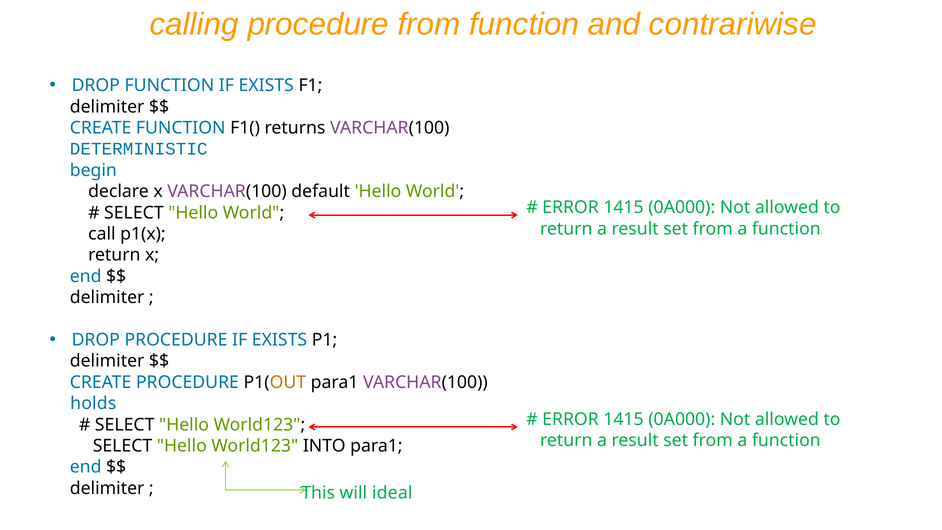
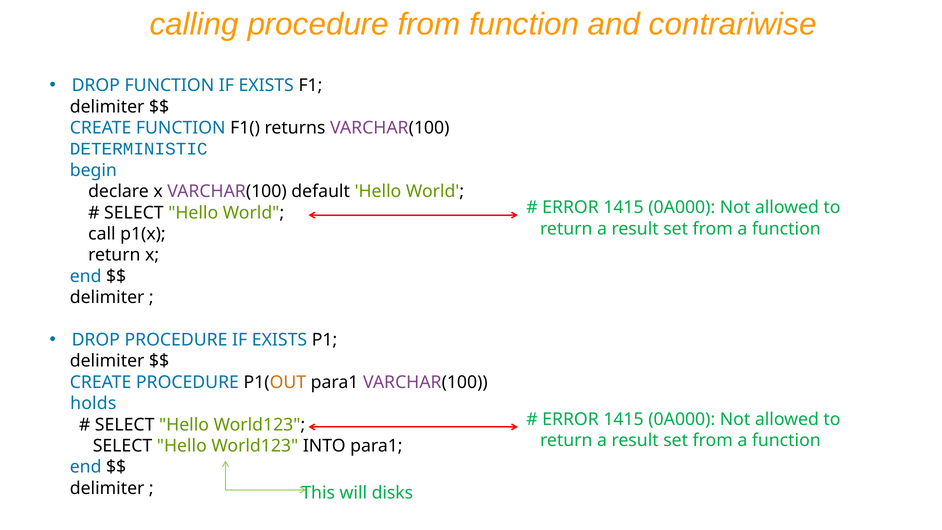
ideal: ideal -> disks
